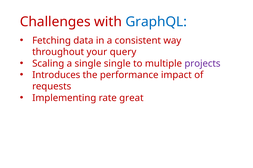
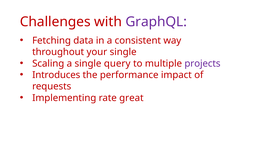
GraphQL colour: blue -> purple
your query: query -> single
single single: single -> query
